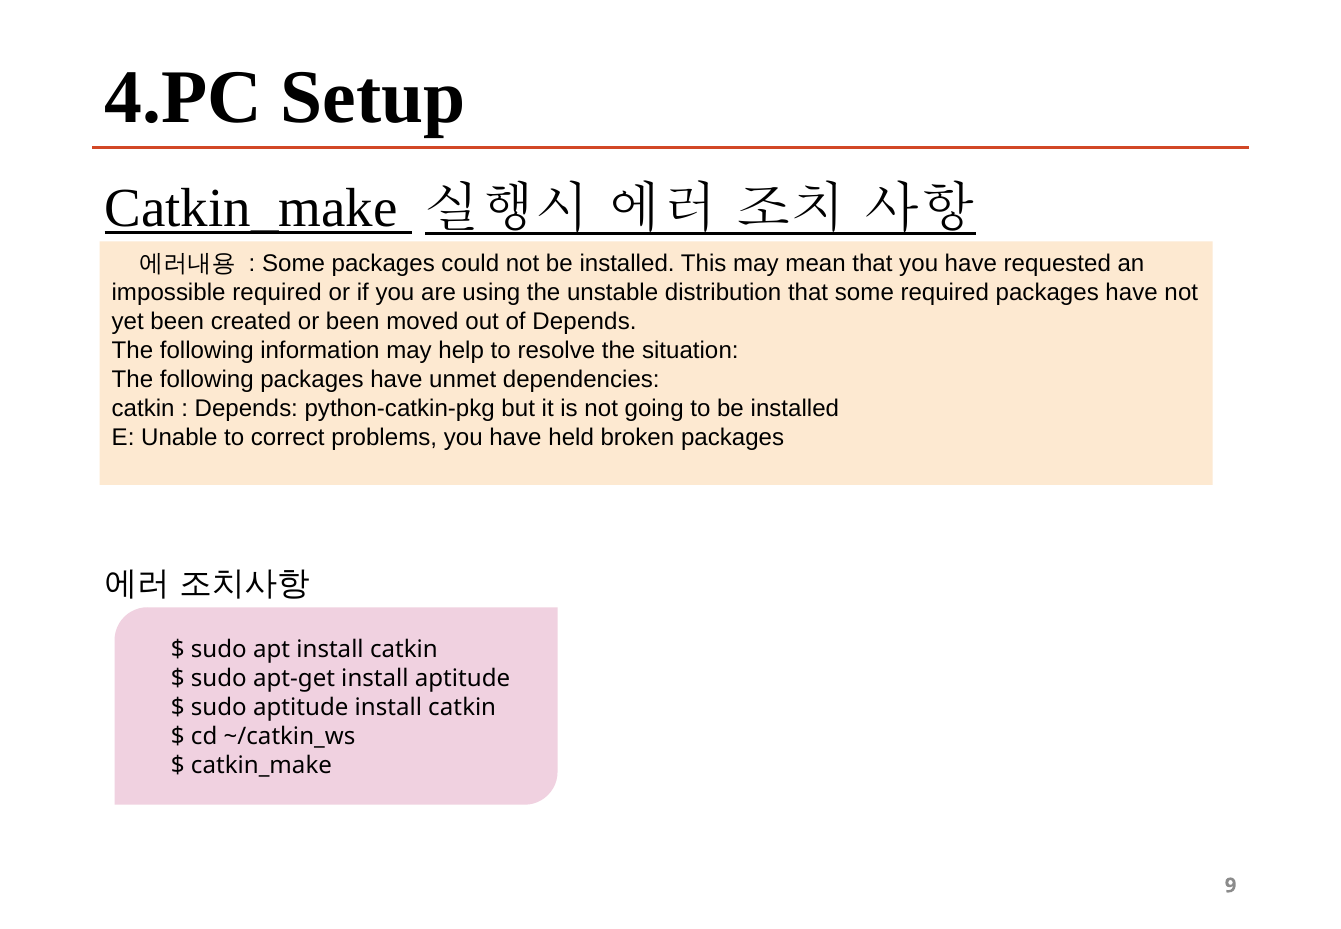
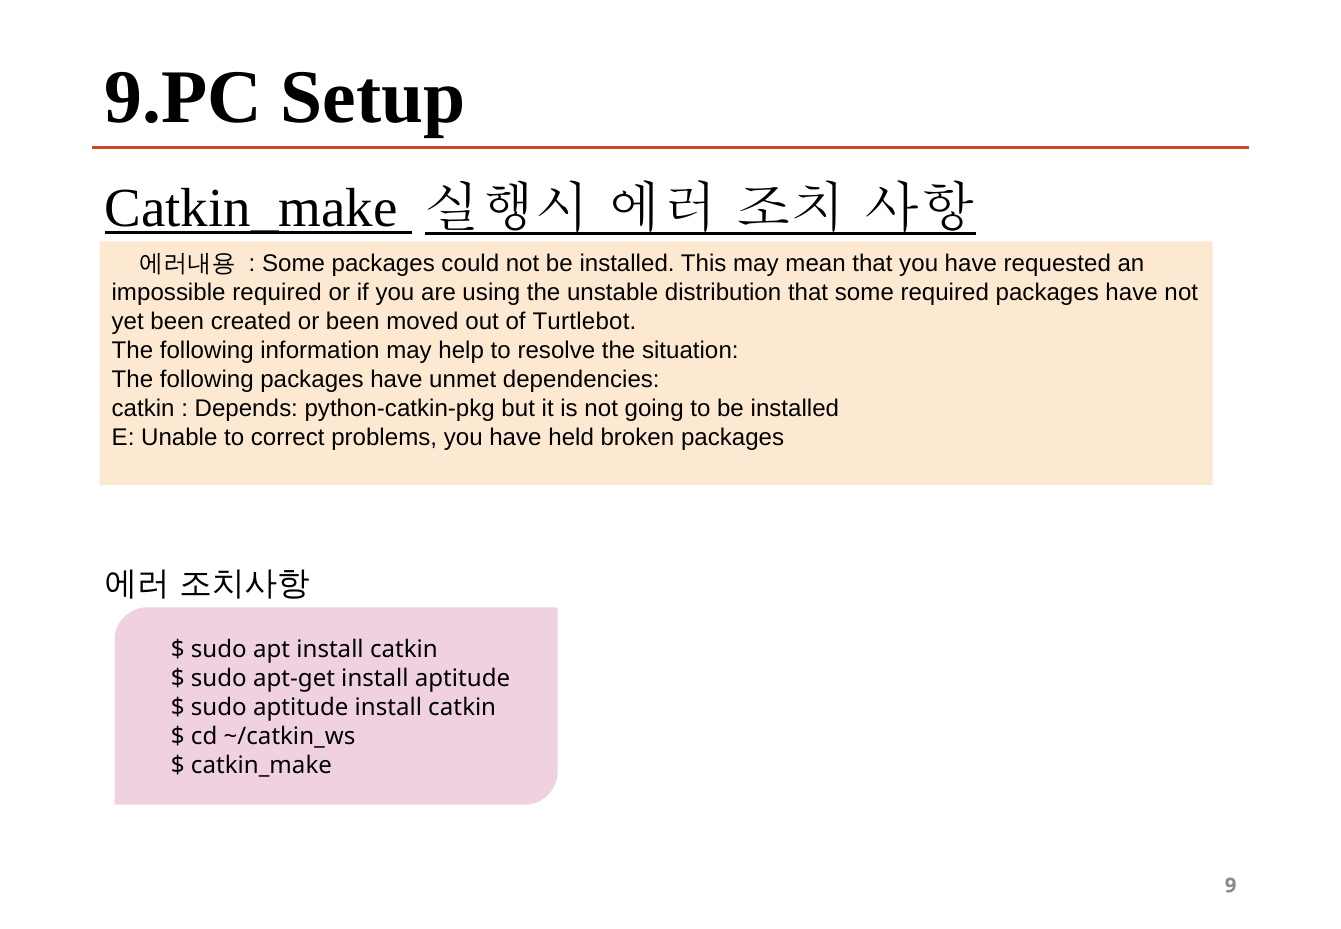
4.PC: 4.PC -> 9.PC
of Depends: Depends -> Turtlebot
